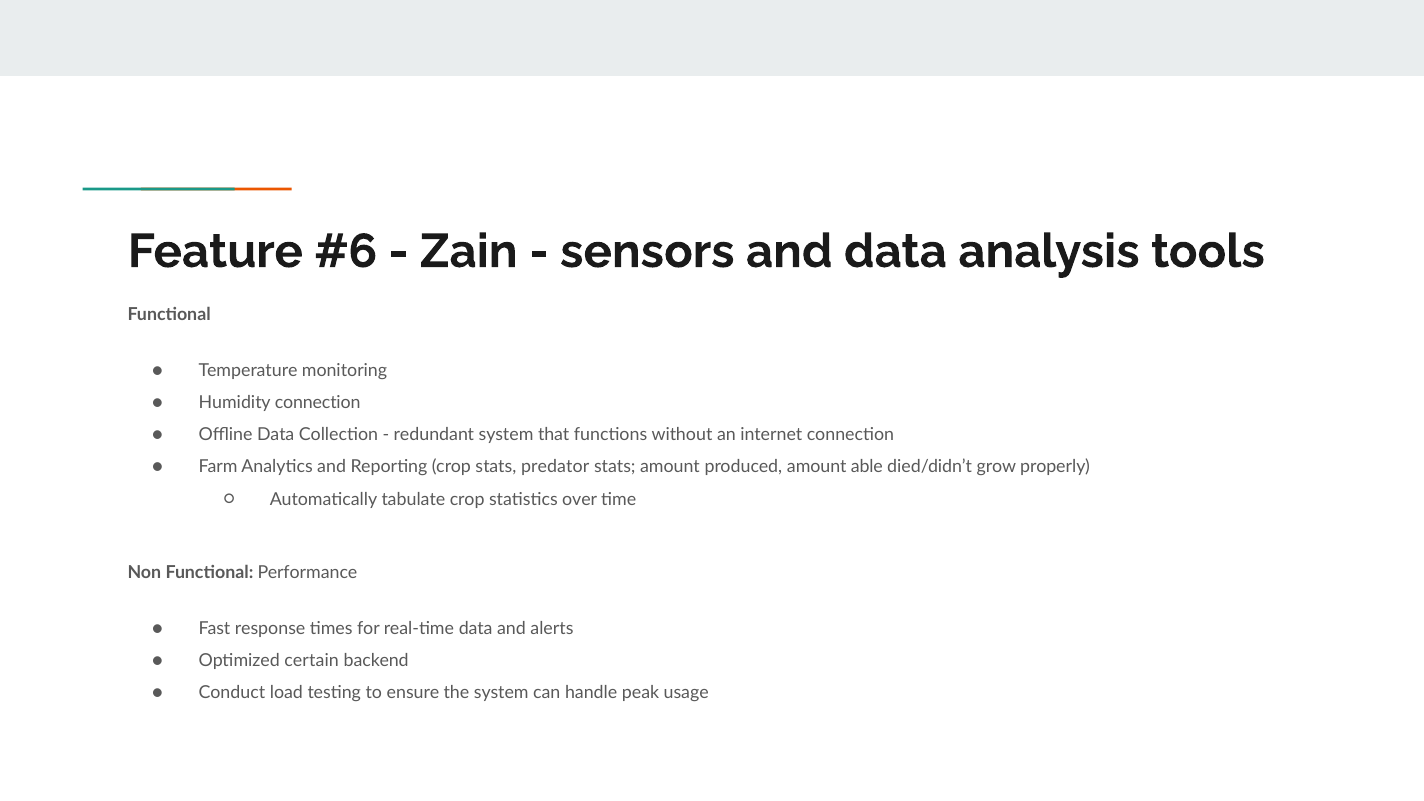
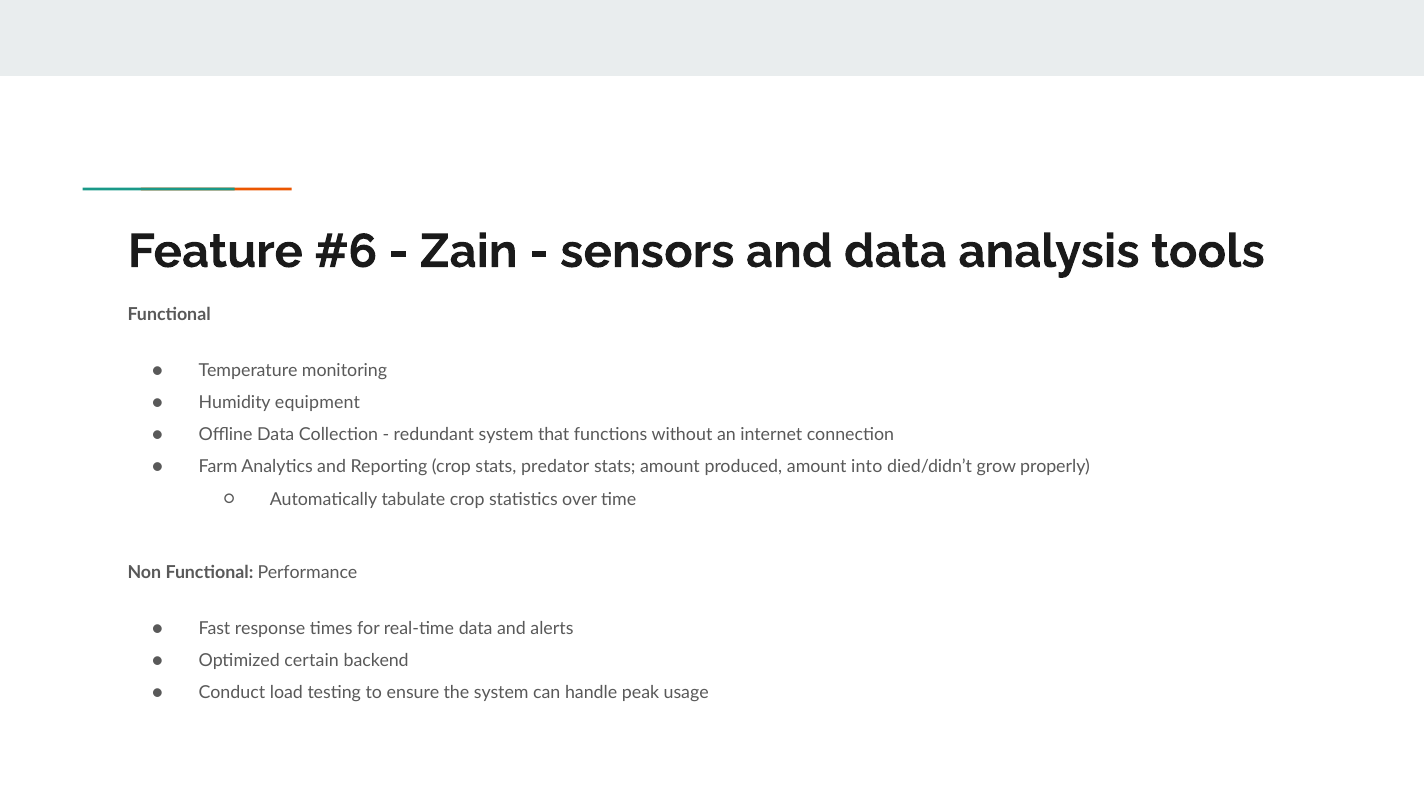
Humidity connection: connection -> equipment
able: able -> into
